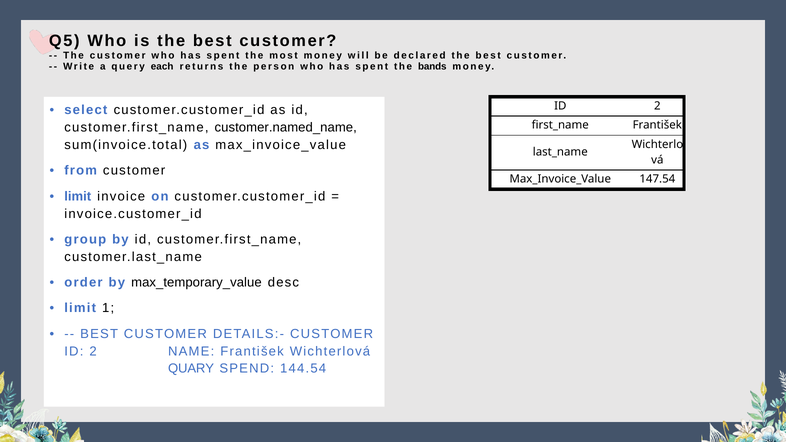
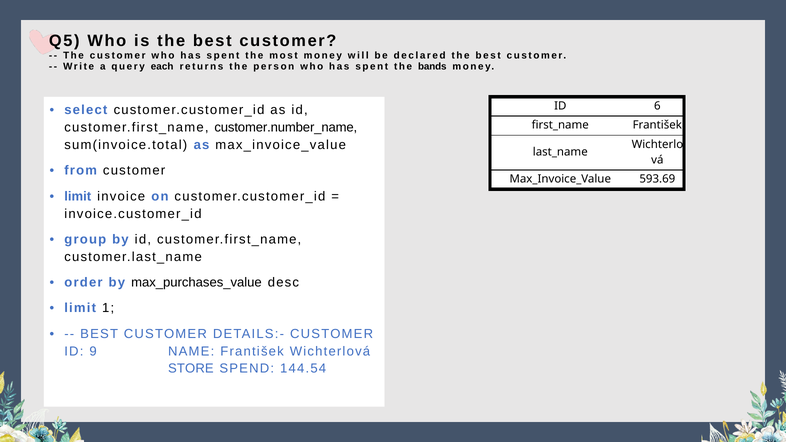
2 at (657, 106): 2 -> 6
customer.named_name: customer.named_name -> customer.number_name
147.54: 147.54 -> 593.69
max_temporary_value: max_temporary_value -> max_purchases_value
2 at (93, 351): 2 -> 9
QUARY: QUARY -> STORE
